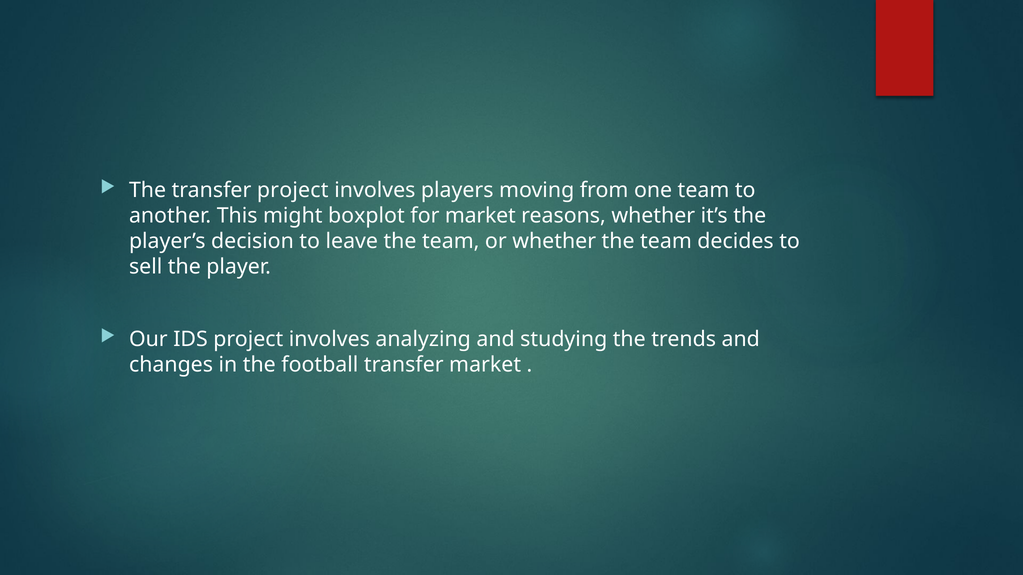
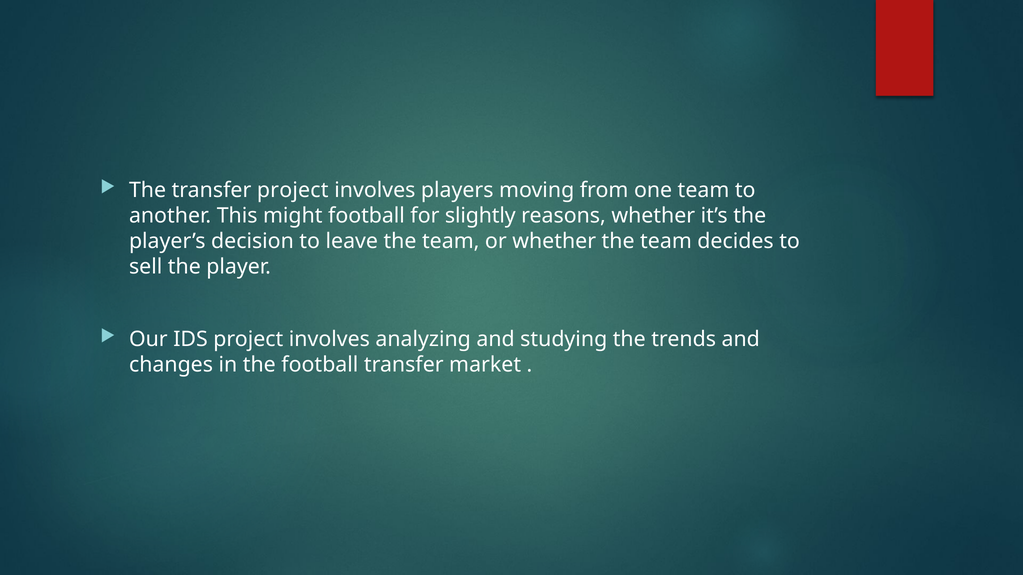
might boxplot: boxplot -> football
for market: market -> slightly
